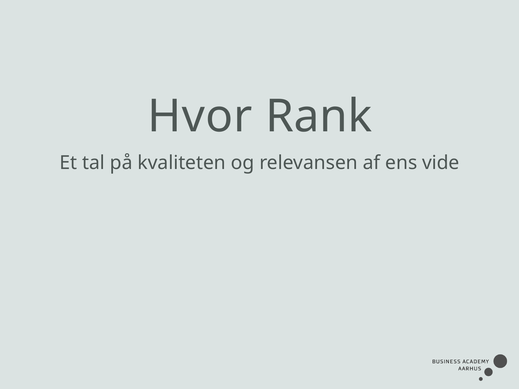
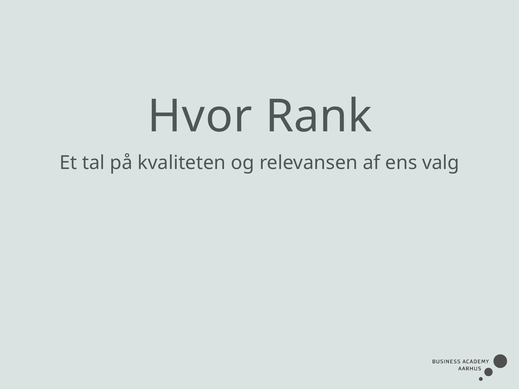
vide: vide -> valg
